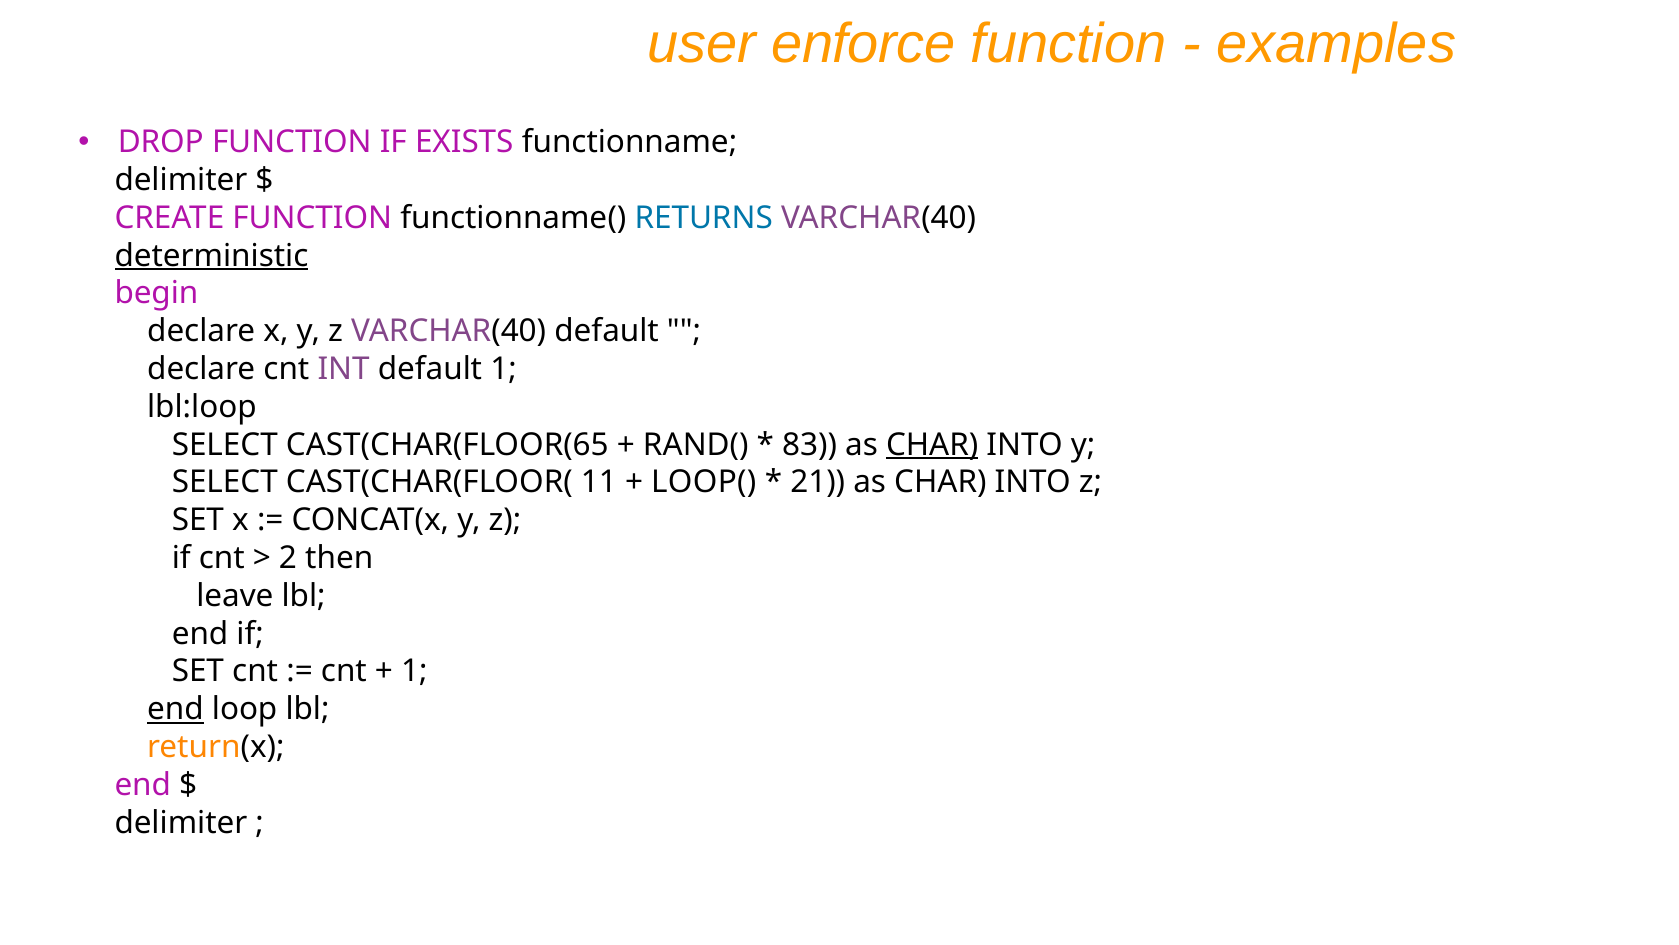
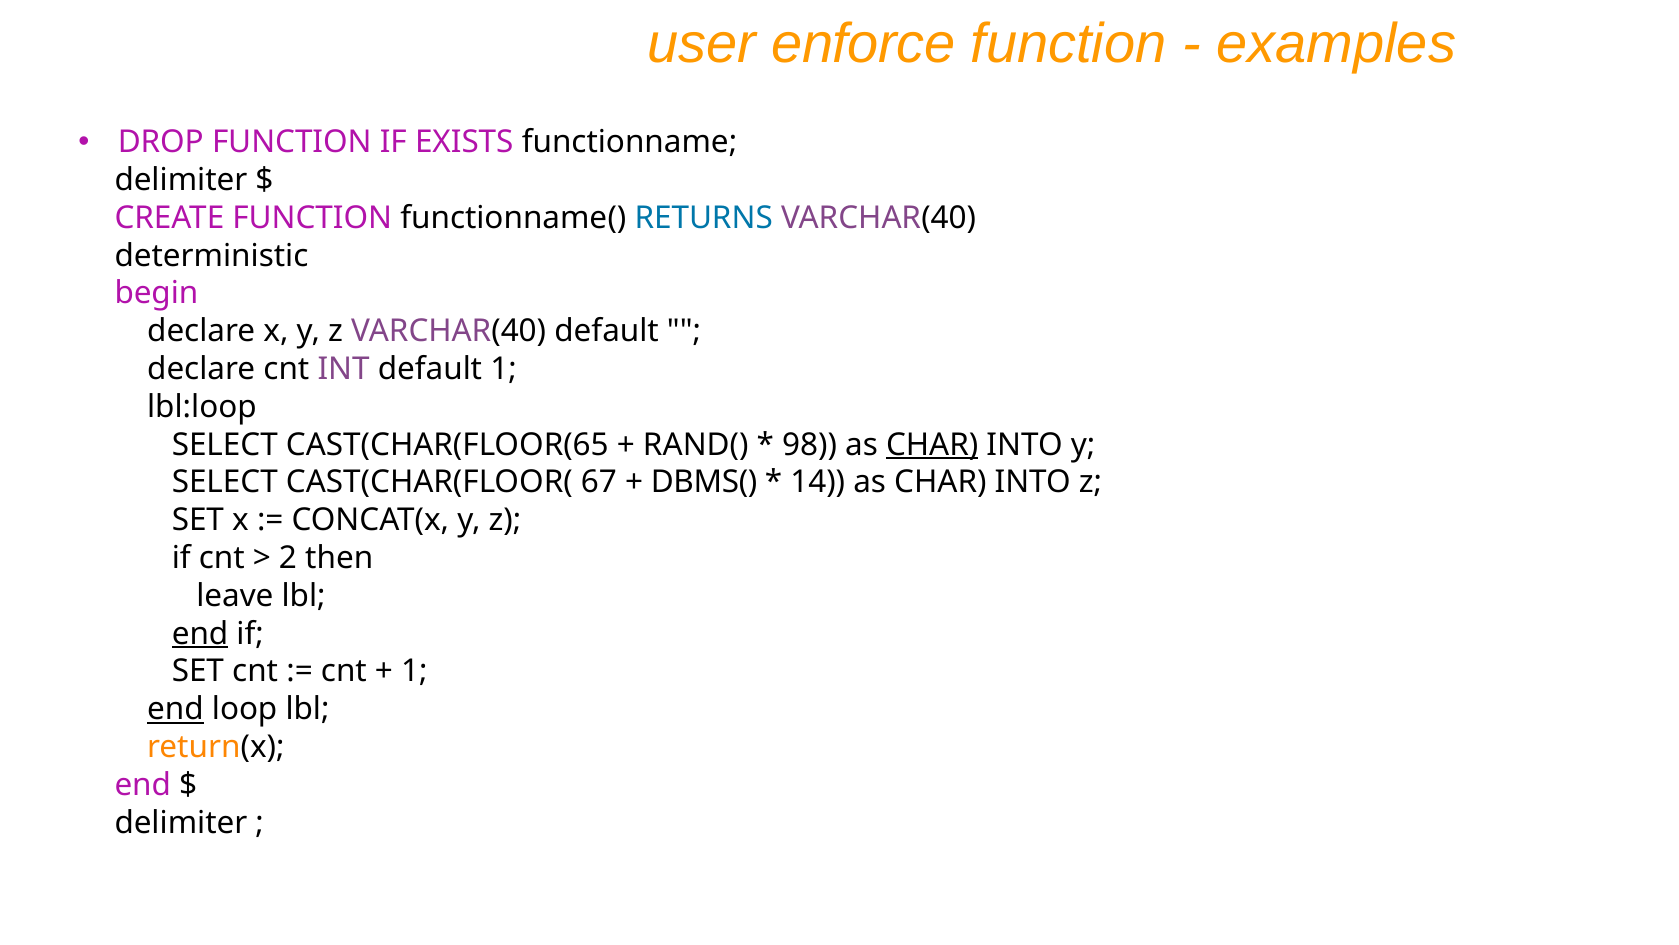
deterministic underline: present -> none
83: 83 -> 98
11: 11 -> 67
LOOP(: LOOP( -> DBMS(
21: 21 -> 14
end at (200, 633) underline: none -> present
